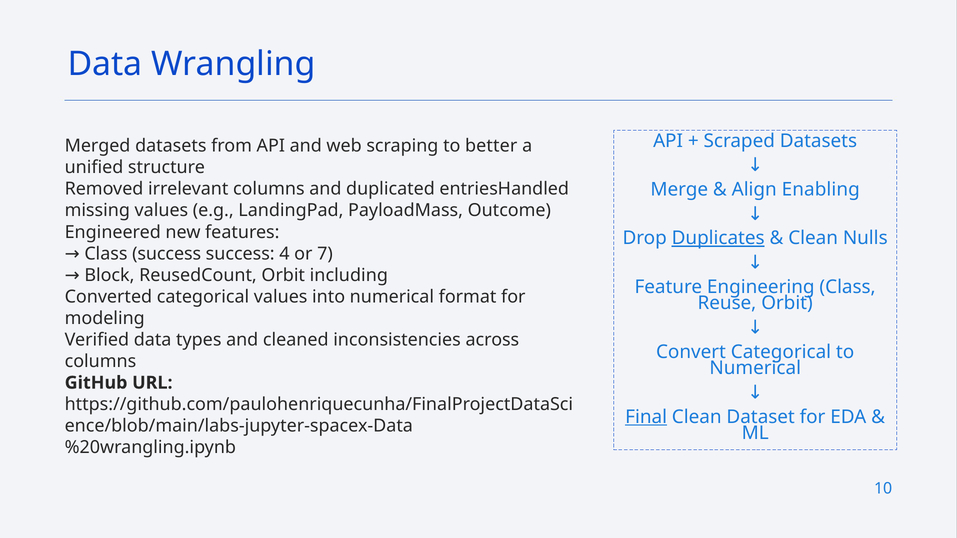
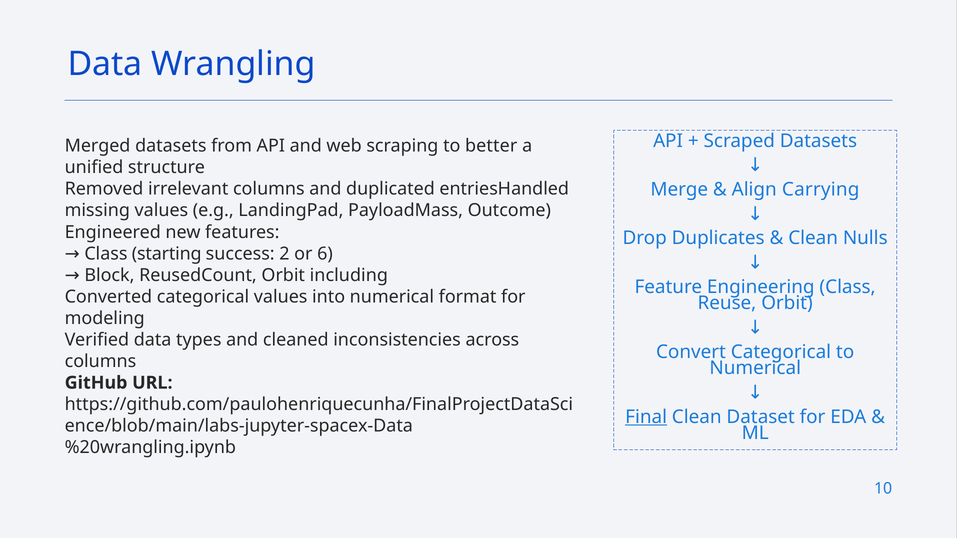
Enabling: Enabling -> Carrying
Duplicates underline: present -> none
Class success: success -> starting
4: 4 -> 2
7: 7 -> 6
